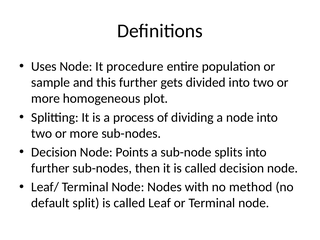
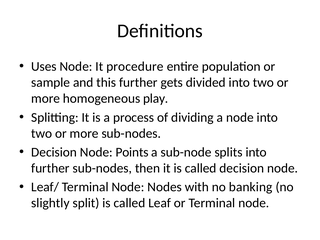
plot: plot -> play
method: method -> banking
default: default -> slightly
